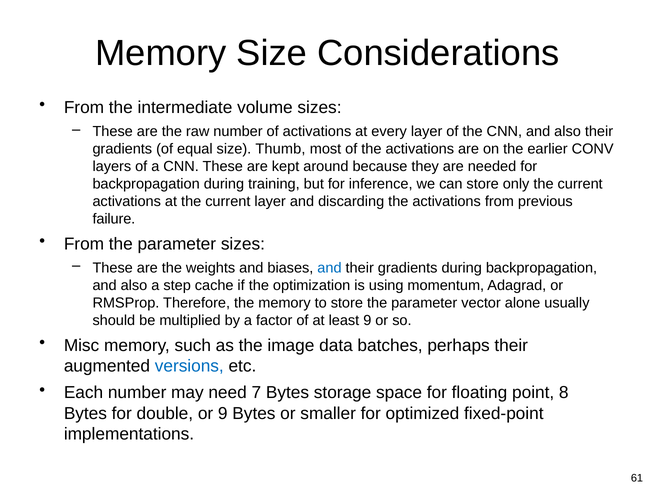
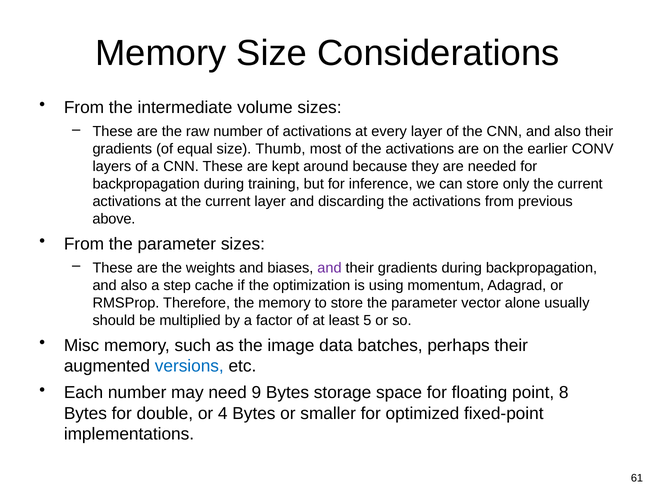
failure: failure -> above
and at (329, 268) colour: blue -> purple
least 9: 9 -> 5
7: 7 -> 9
or 9: 9 -> 4
